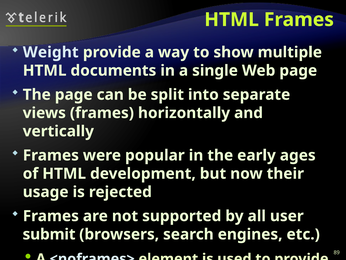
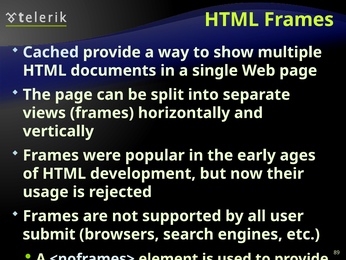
Weight: Weight -> Cached
